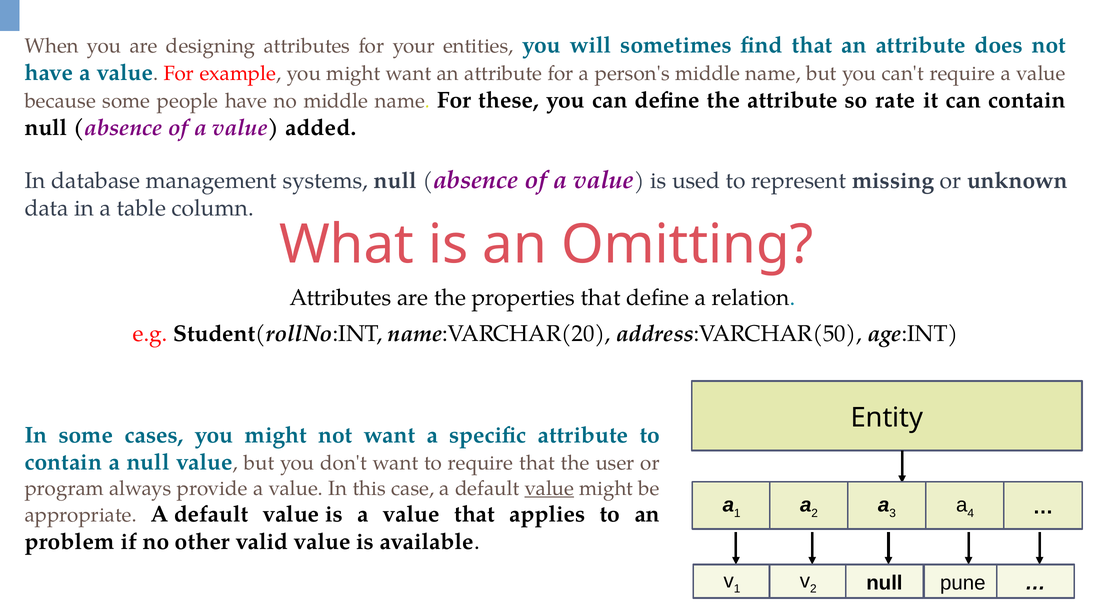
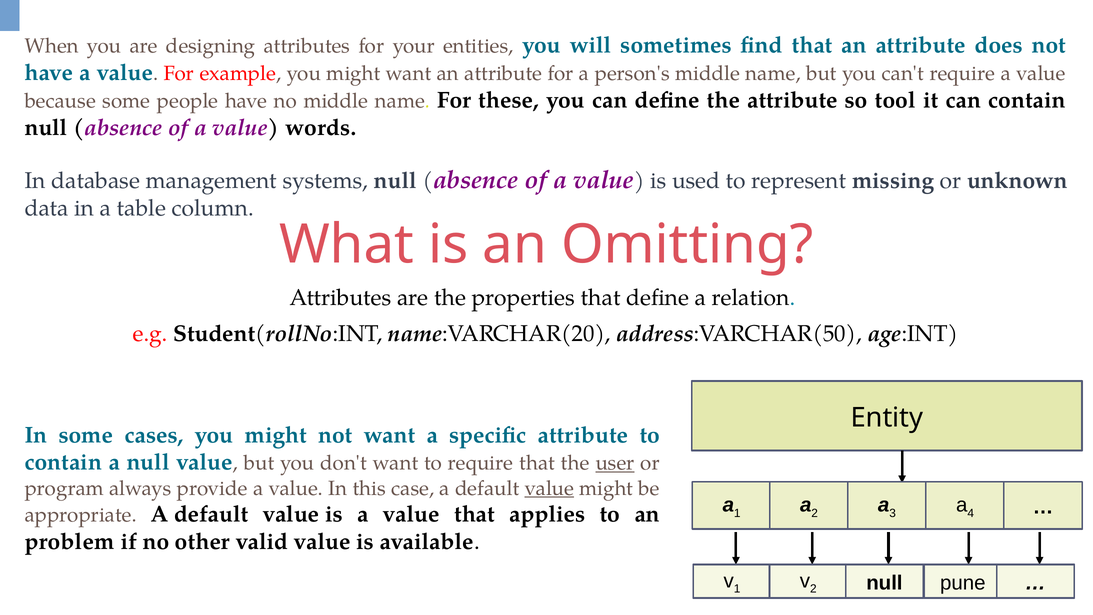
rate: rate -> tool
added: added -> words
user underline: none -> present
